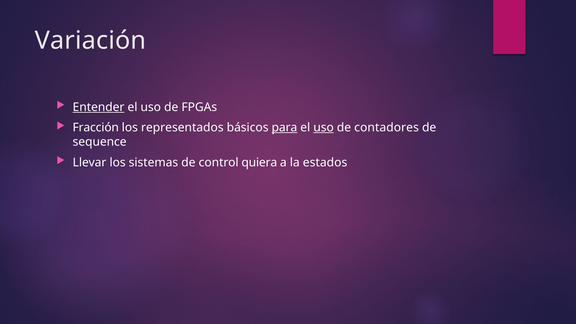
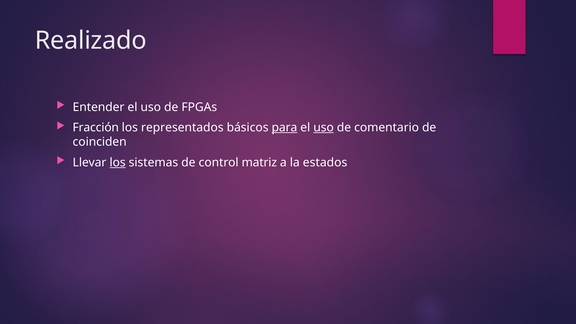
Variación: Variación -> Realizado
Entender underline: present -> none
contadores: contadores -> comentario
sequence: sequence -> coinciden
los at (118, 162) underline: none -> present
quiera: quiera -> matriz
